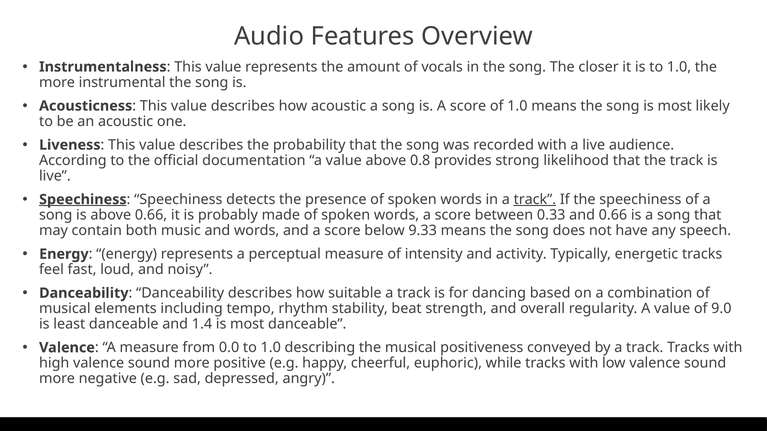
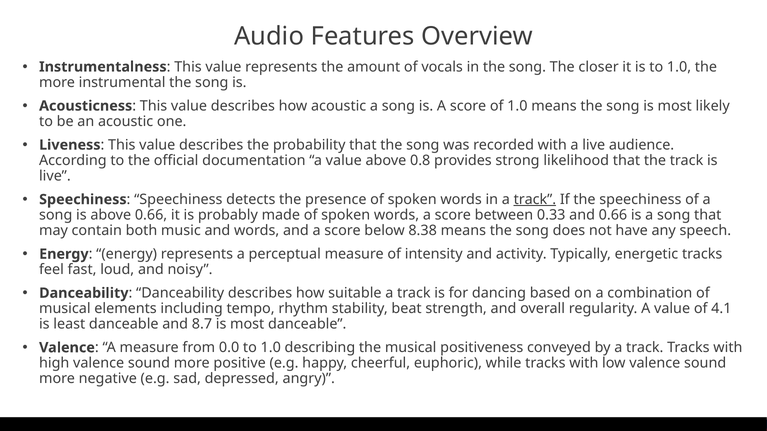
Speechiness at (83, 200) underline: present -> none
9.33: 9.33 -> 8.38
9.0: 9.0 -> 4.1
1.4: 1.4 -> 8.7
